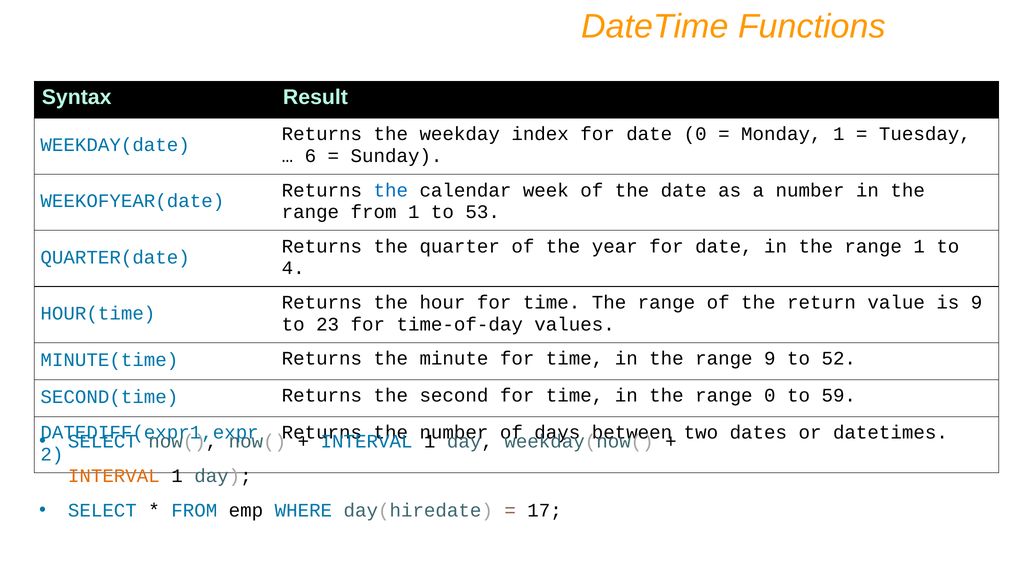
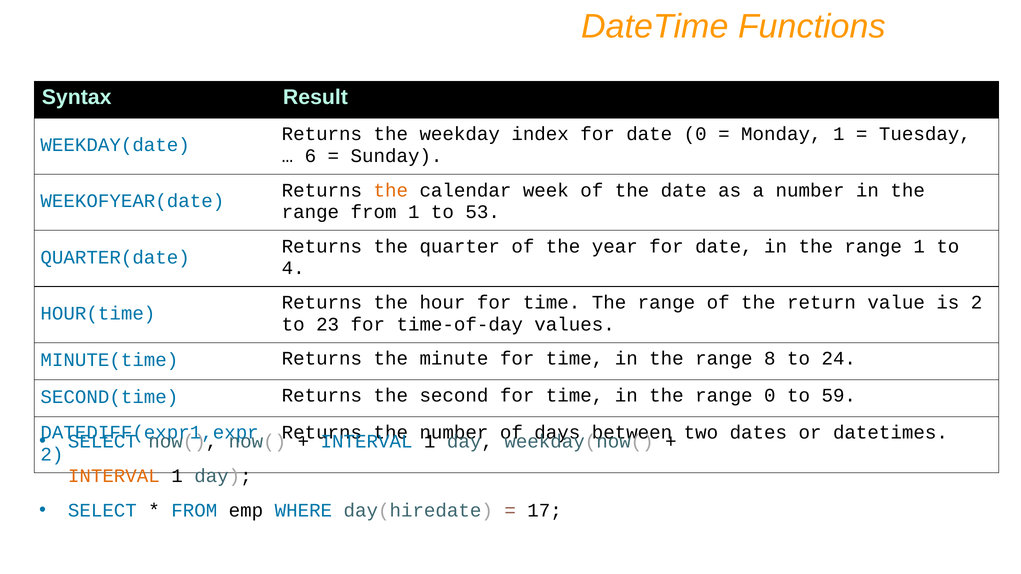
the at (391, 190) colour: blue -> orange
is 9: 9 -> 2
range 9: 9 -> 8
52: 52 -> 24
